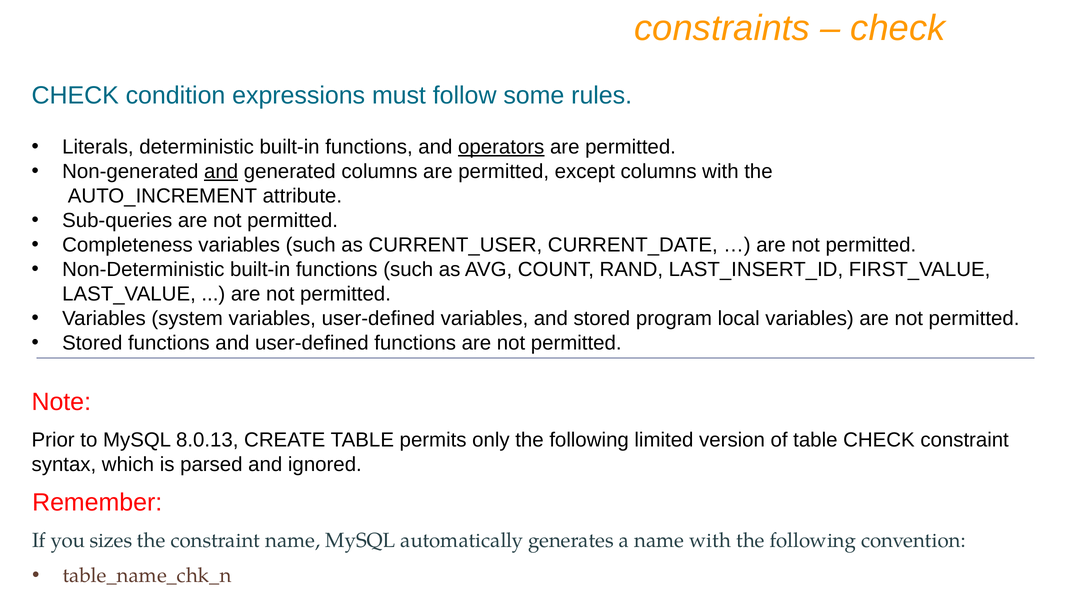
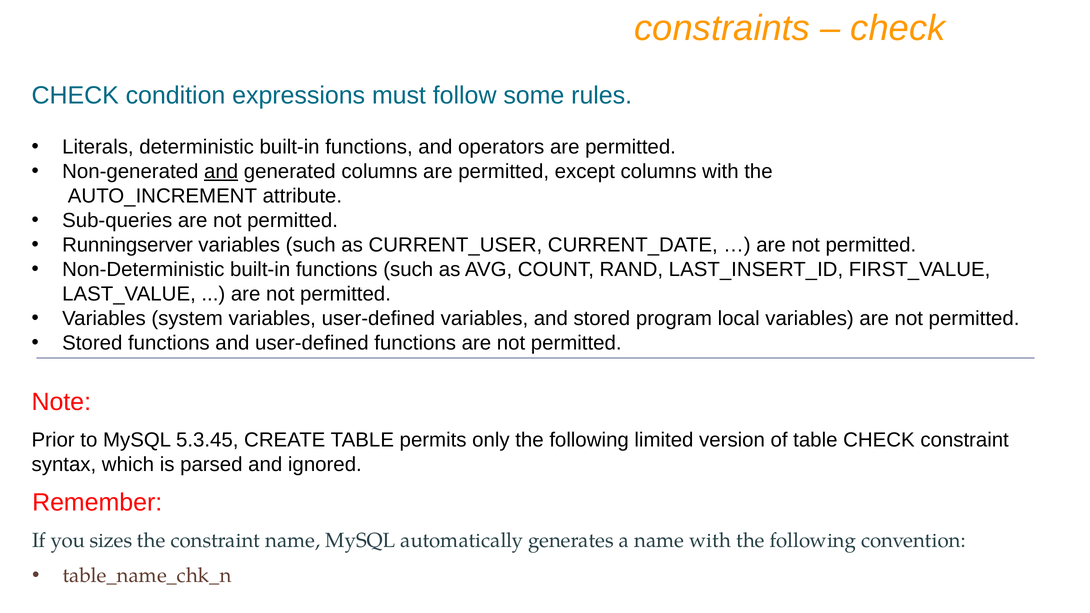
operators underline: present -> none
Completeness: Completeness -> Runningserver
8.0.13: 8.0.13 -> 5.3.45
